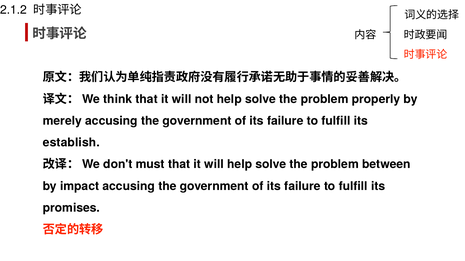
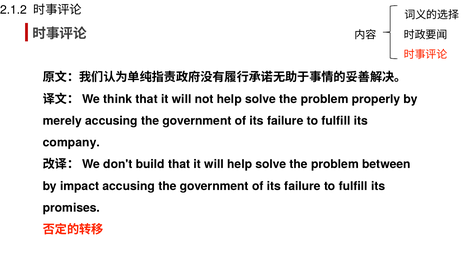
establish: establish -> company
must: must -> build
